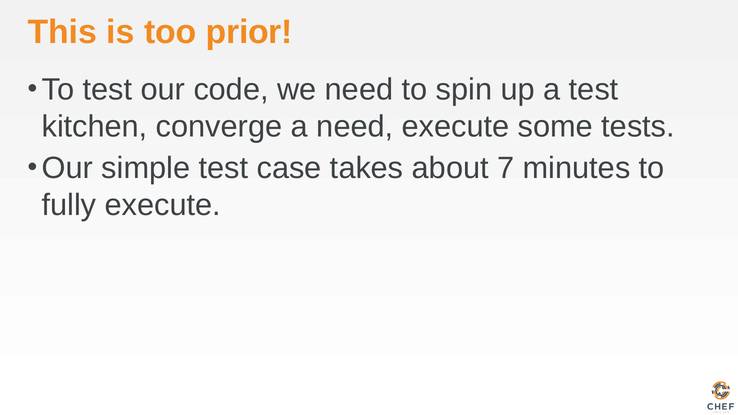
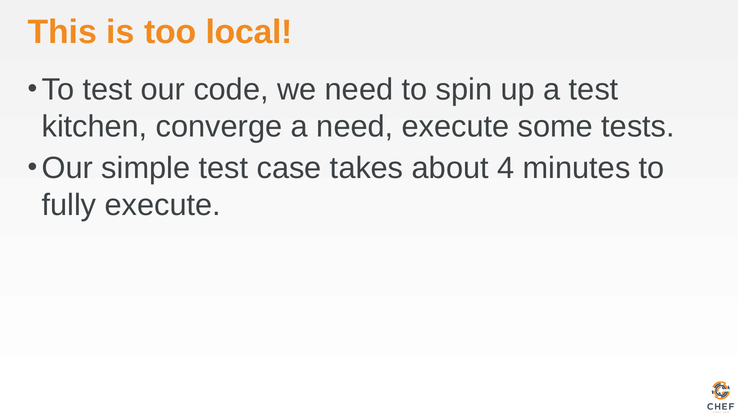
prior: prior -> local
7: 7 -> 4
